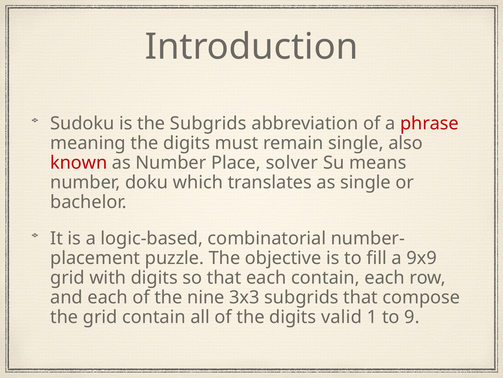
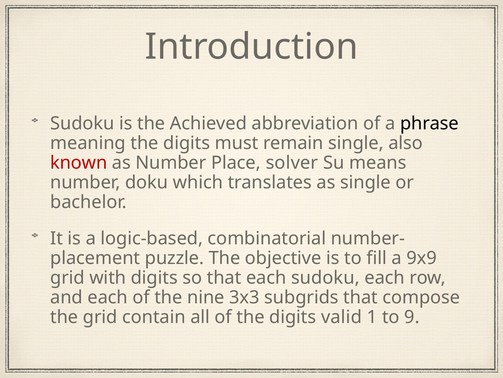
the Subgrids: Subgrids -> Achieved
phrase colour: red -> black
each contain: contain -> sudoku
